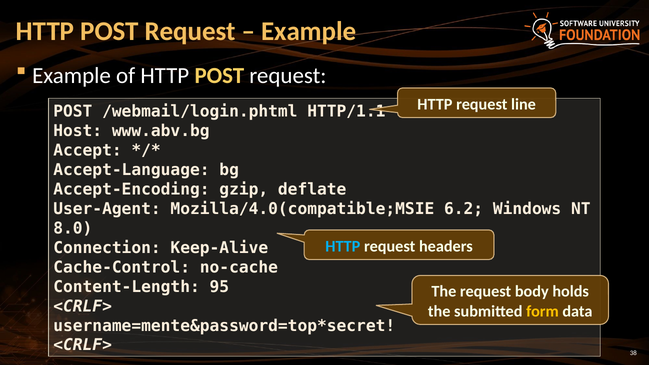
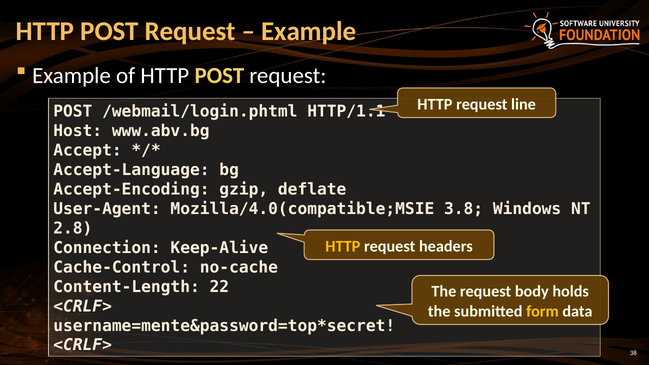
6.2: 6.2 -> 3.8
8.0: 8.0 -> 2.8
HTTP at (343, 246) colour: light blue -> yellow
95: 95 -> 22
